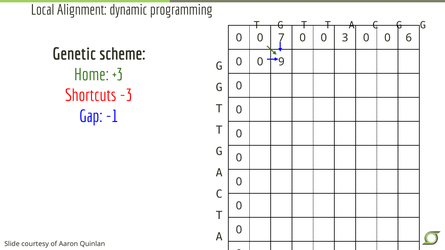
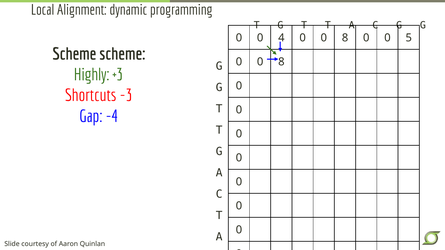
7: 7 -> 4
3 at (345, 38): 3 -> 8
6: 6 -> 5
Genetic at (74, 54): Genetic -> Scheme
9 at (281, 62): 9 -> 8
Home: Home -> Highly
-1: -1 -> -4
